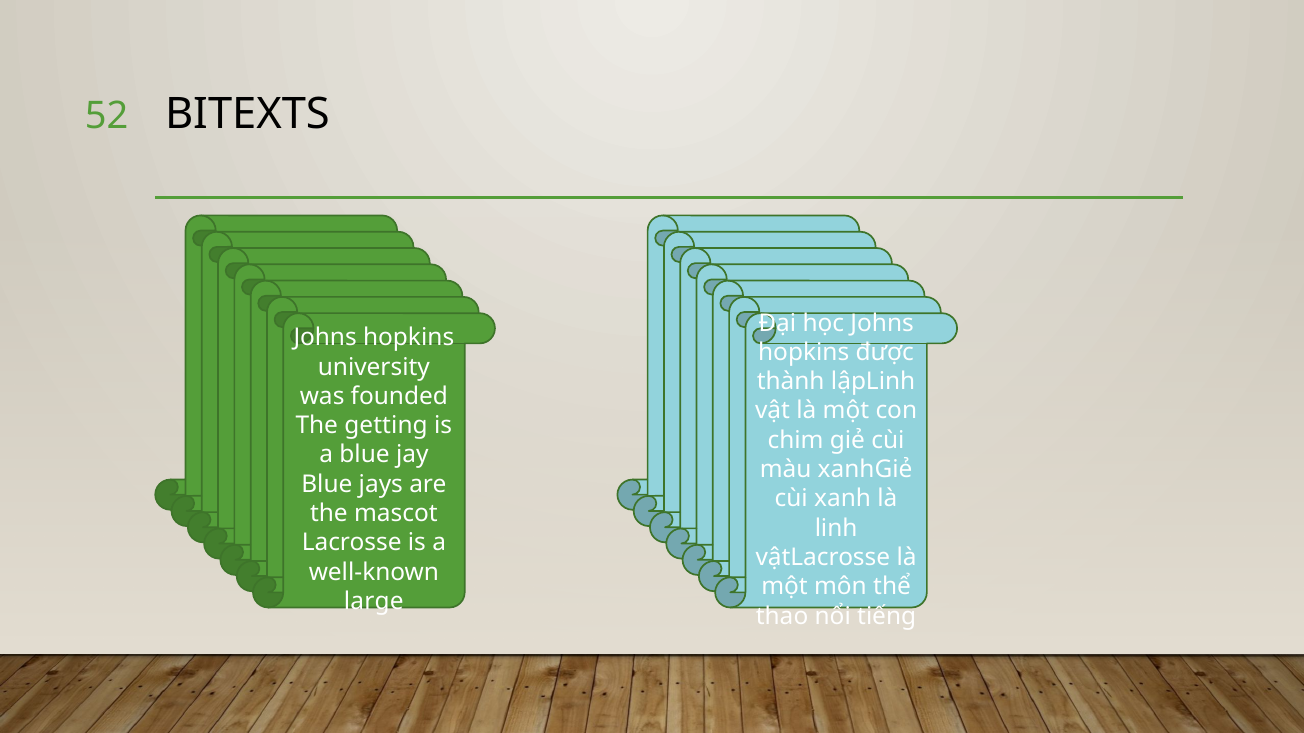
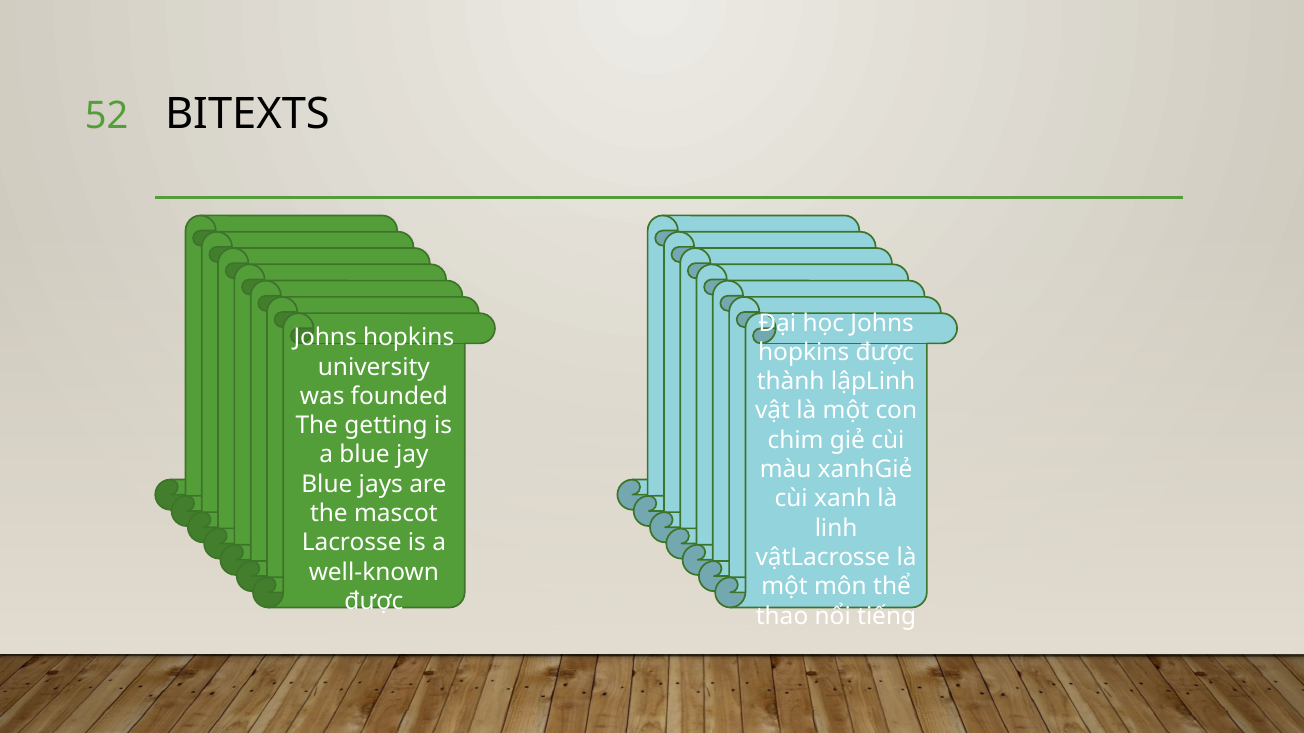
large at (374, 602): large -> được
